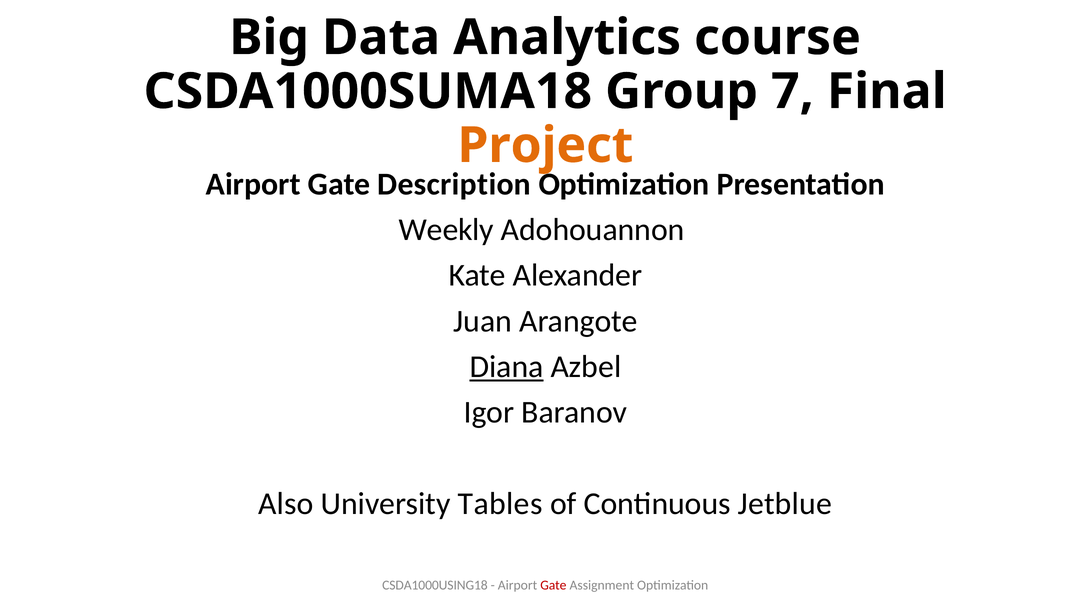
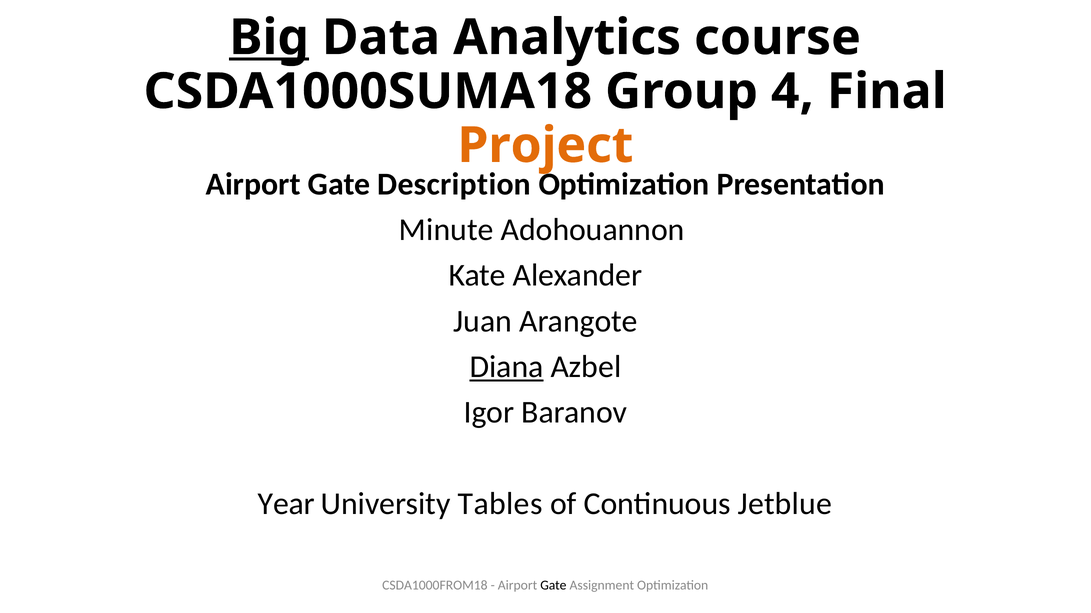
Big underline: none -> present
7: 7 -> 4
Weekly: Weekly -> Minute
Also: Also -> Year
CSDA1000USING18: CSDA1000USING18 -> CSDA1000FROM18
Gate at (553, 586) colour: red -> black
